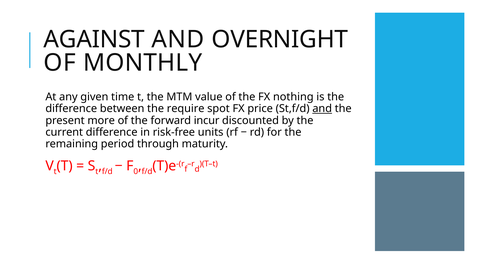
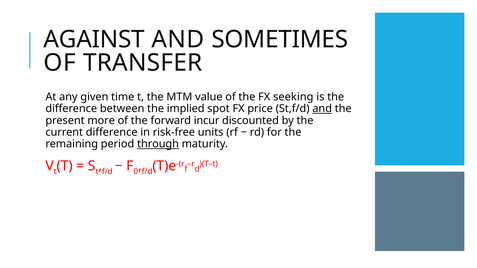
OVERNIGHT: OVERNIGHT -> SOMETIMES
MONTHLY: MONTHLY -> TRANSFER
nothing: nothing -> seeking
require: require -> implied
through underline: none -> present
